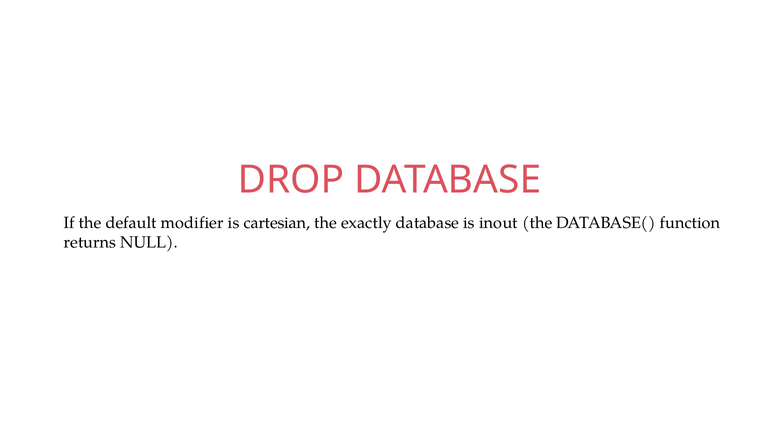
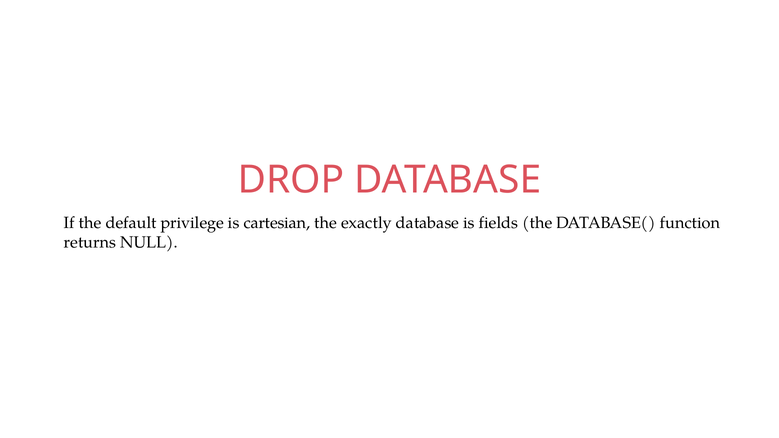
modifier: modifier -> privilege
inout: inout -> fields
